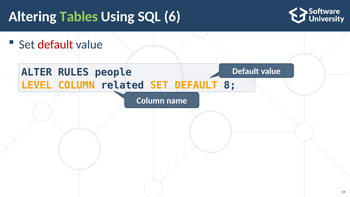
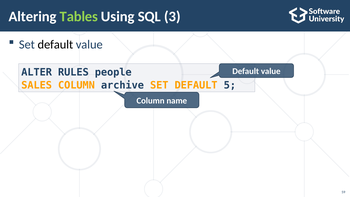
6: 6 -> 3
default at (55, 44) colour: red -> black
LEVEL: LEVEL -> SALES
related: related -> archive
8: 8 -> 5
